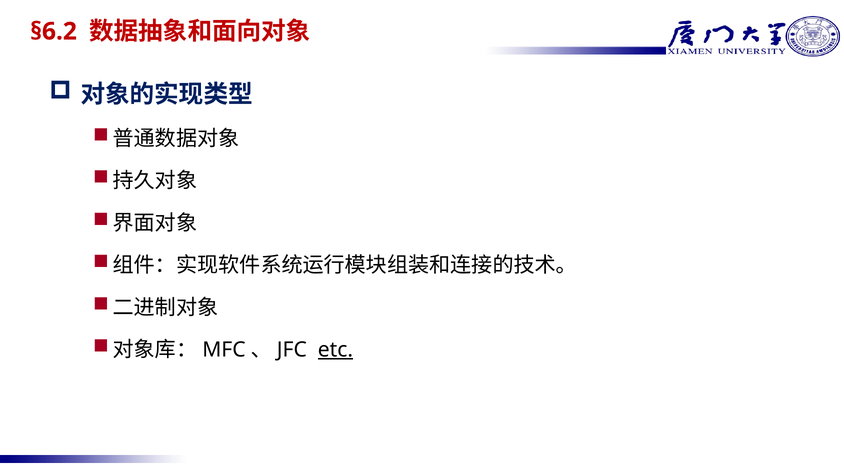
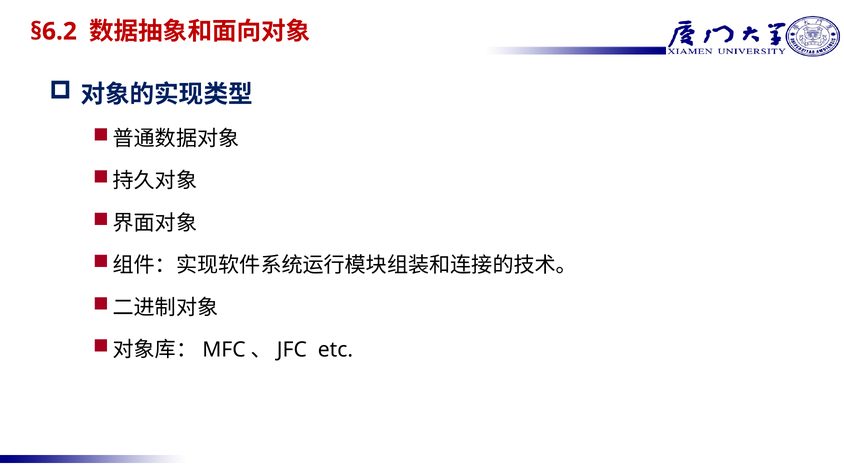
etc underline: present -> none
